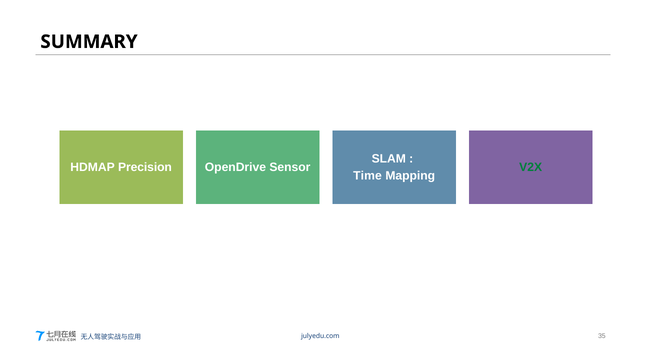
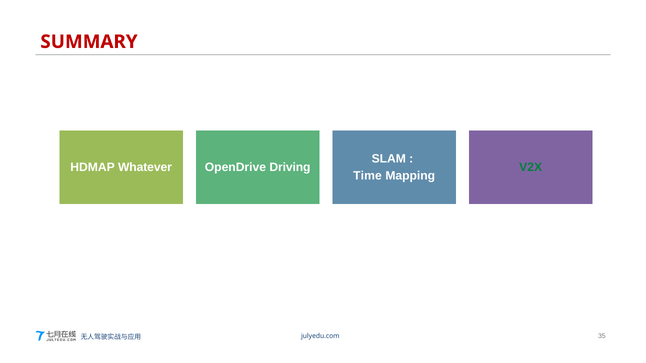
SUMMARY colour: black -> red
Precision: Precision -> Whatever
Sensor: Sensor -> Driving
